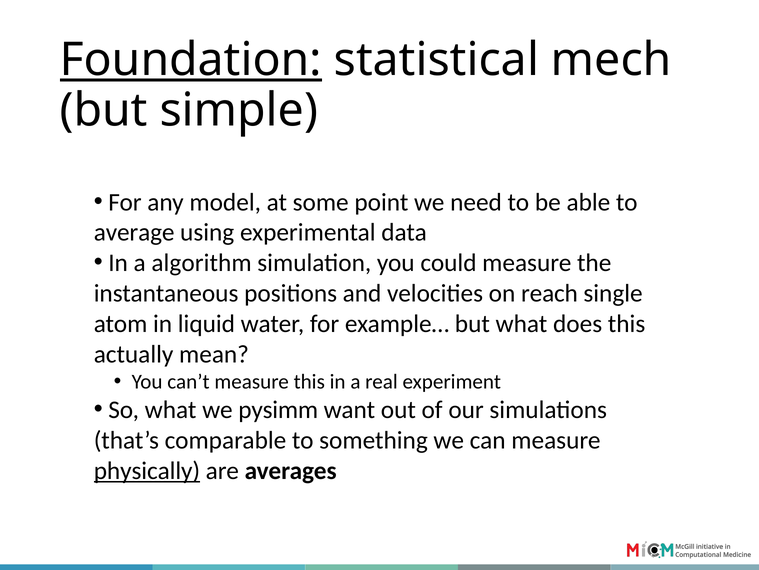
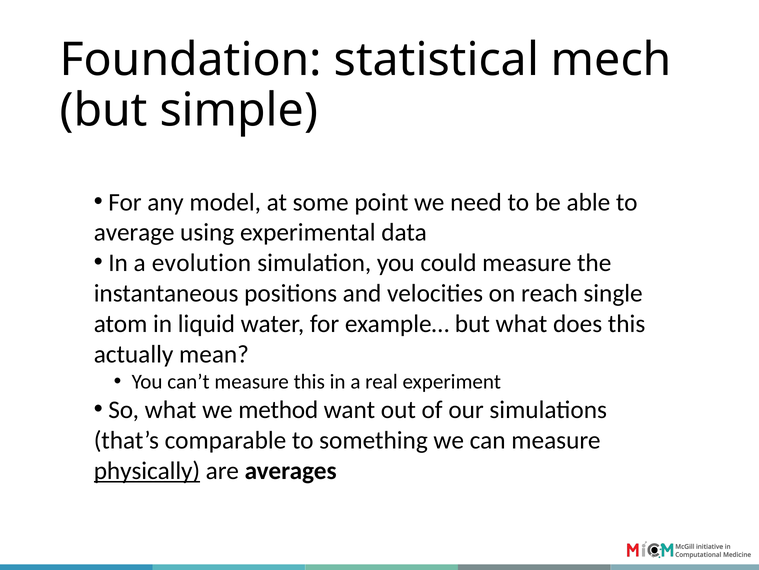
Foundation underline: present -> none
algorithm: algorithm -> evolution
pysimm: pysimm -> method
